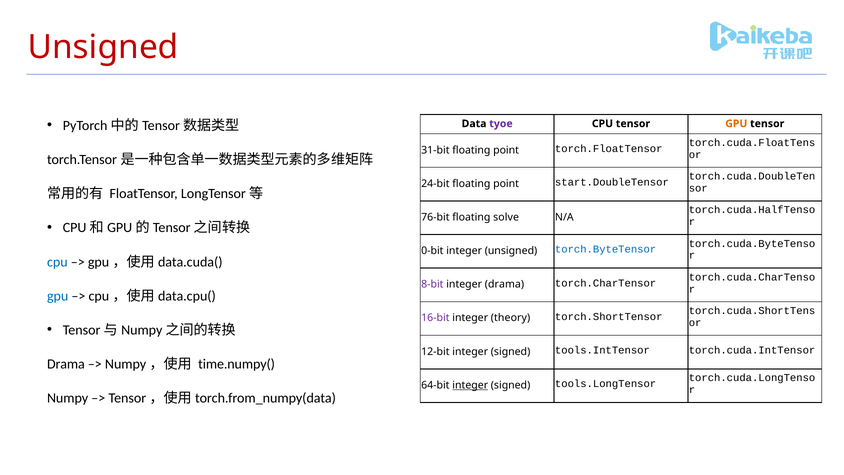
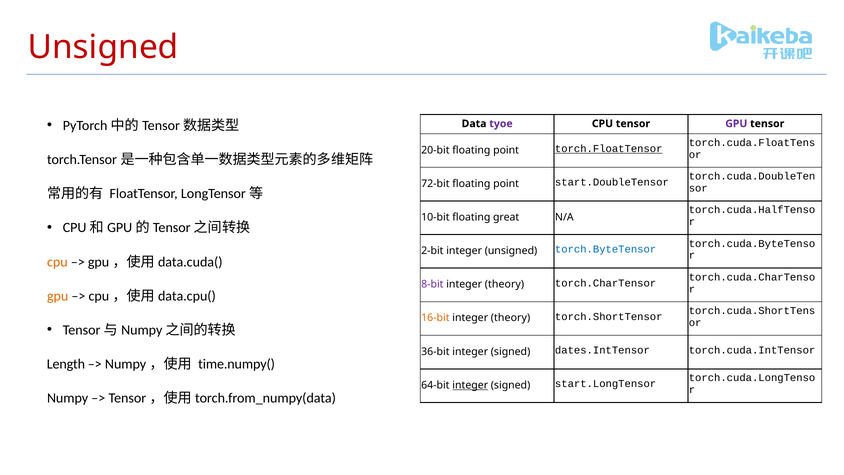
GPU at (736, 124) colour: orange -> purple
31-bit: 31-bit -> 20-bit
torch.FloatTensor underline: none -> present
24-bit: 24-bit -> 72-bit
76-bit: 76-bit -> 10-bit
solve: solve -> great
0-bit: 0-bit -> 2-bit
cpu at (57, 262) colour: blue -> orange
drama at (504, 284): drama -> theory
gpu at (58, 296) colour: blue -> orange
16-bit colour: purple -> orange
12-bit: 12-bit -> 36-bit
tools.IntTensor: tools.IntTensor -> dates.IntTensor
Drama at (66, 364): Drama -> Length
tools.LongTensor: tools.LongTensor -> start.LongTensor
